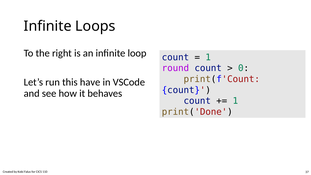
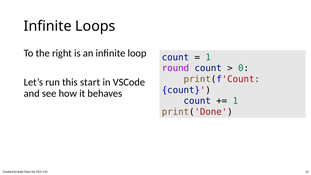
have: have -> start
